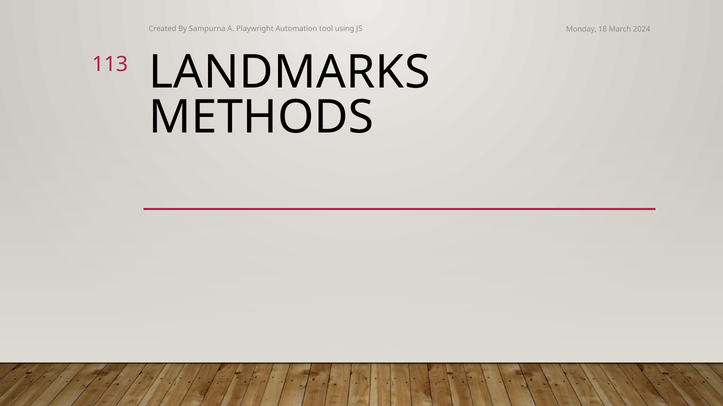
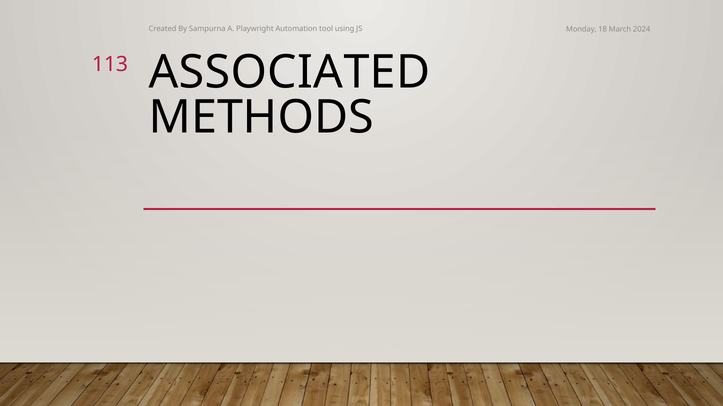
LANDMARKS: LANDMARKS -> ASSOCIATED
